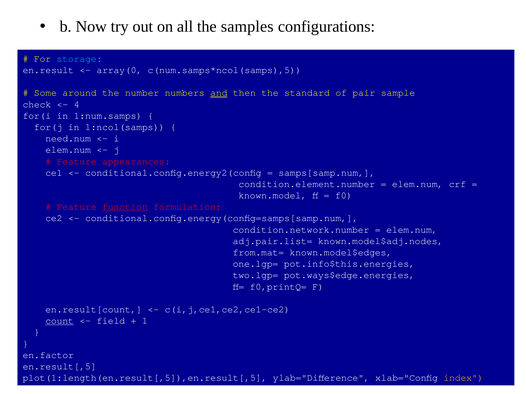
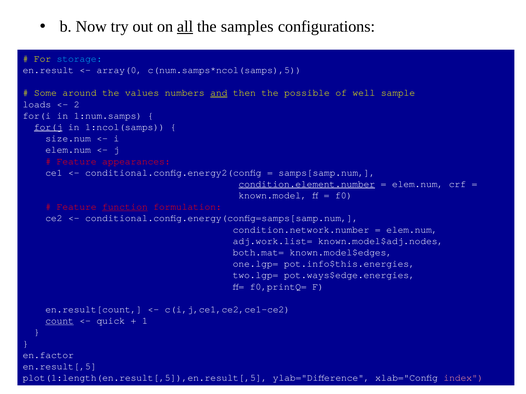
all underline: none -> present
number: number -> values
standard: standard -> possible
pair: pair -> well
check: check -> loads
4: 4 -> 2
for(j underline: none -> present
need.num: need.num -> size.num
condition.element.number underline: none -> present
adj.pair.list=: adj.pair.list= -> adj.work.list=
from.mat=: from.mat= -> both.mat=
field: field -> quick
index colour: yellow -> pink
